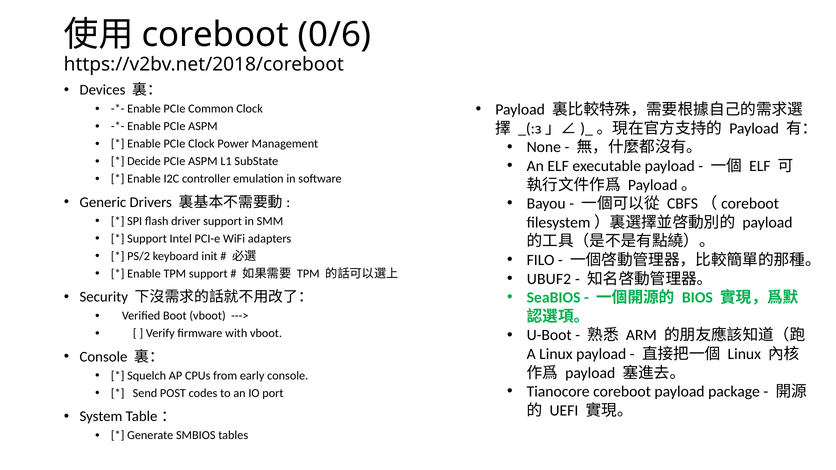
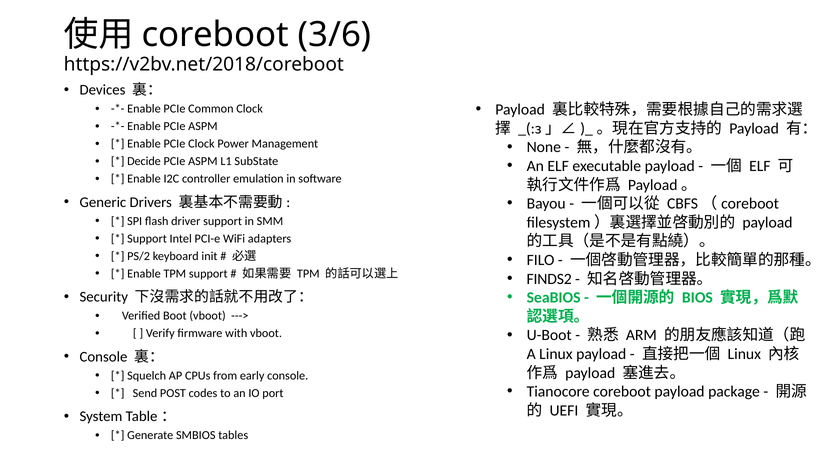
0/6: 0/6 -> 3/6
UBUF2: UBUF2 -> FINDS2
